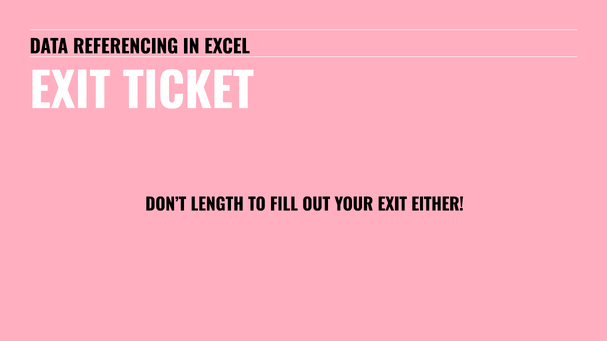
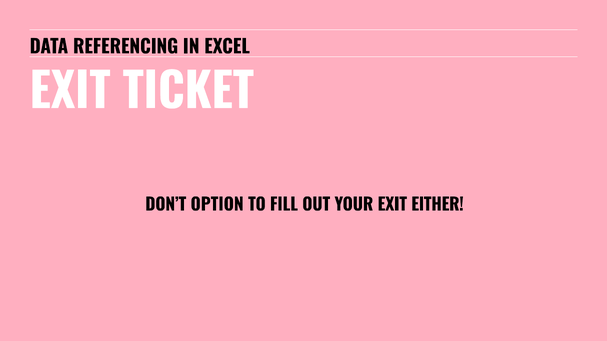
LENGTH: LENGTH -> OPTION
